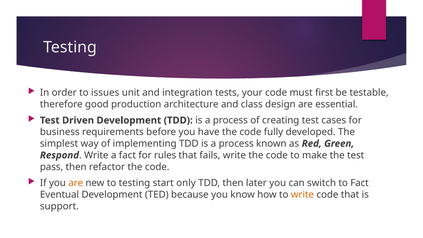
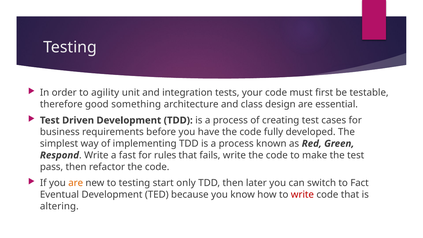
issues: issues -> agility
production: production -> something
a fact: fact -> fast
write at (302, 194) colour: orange -> red
support: support -> altering
